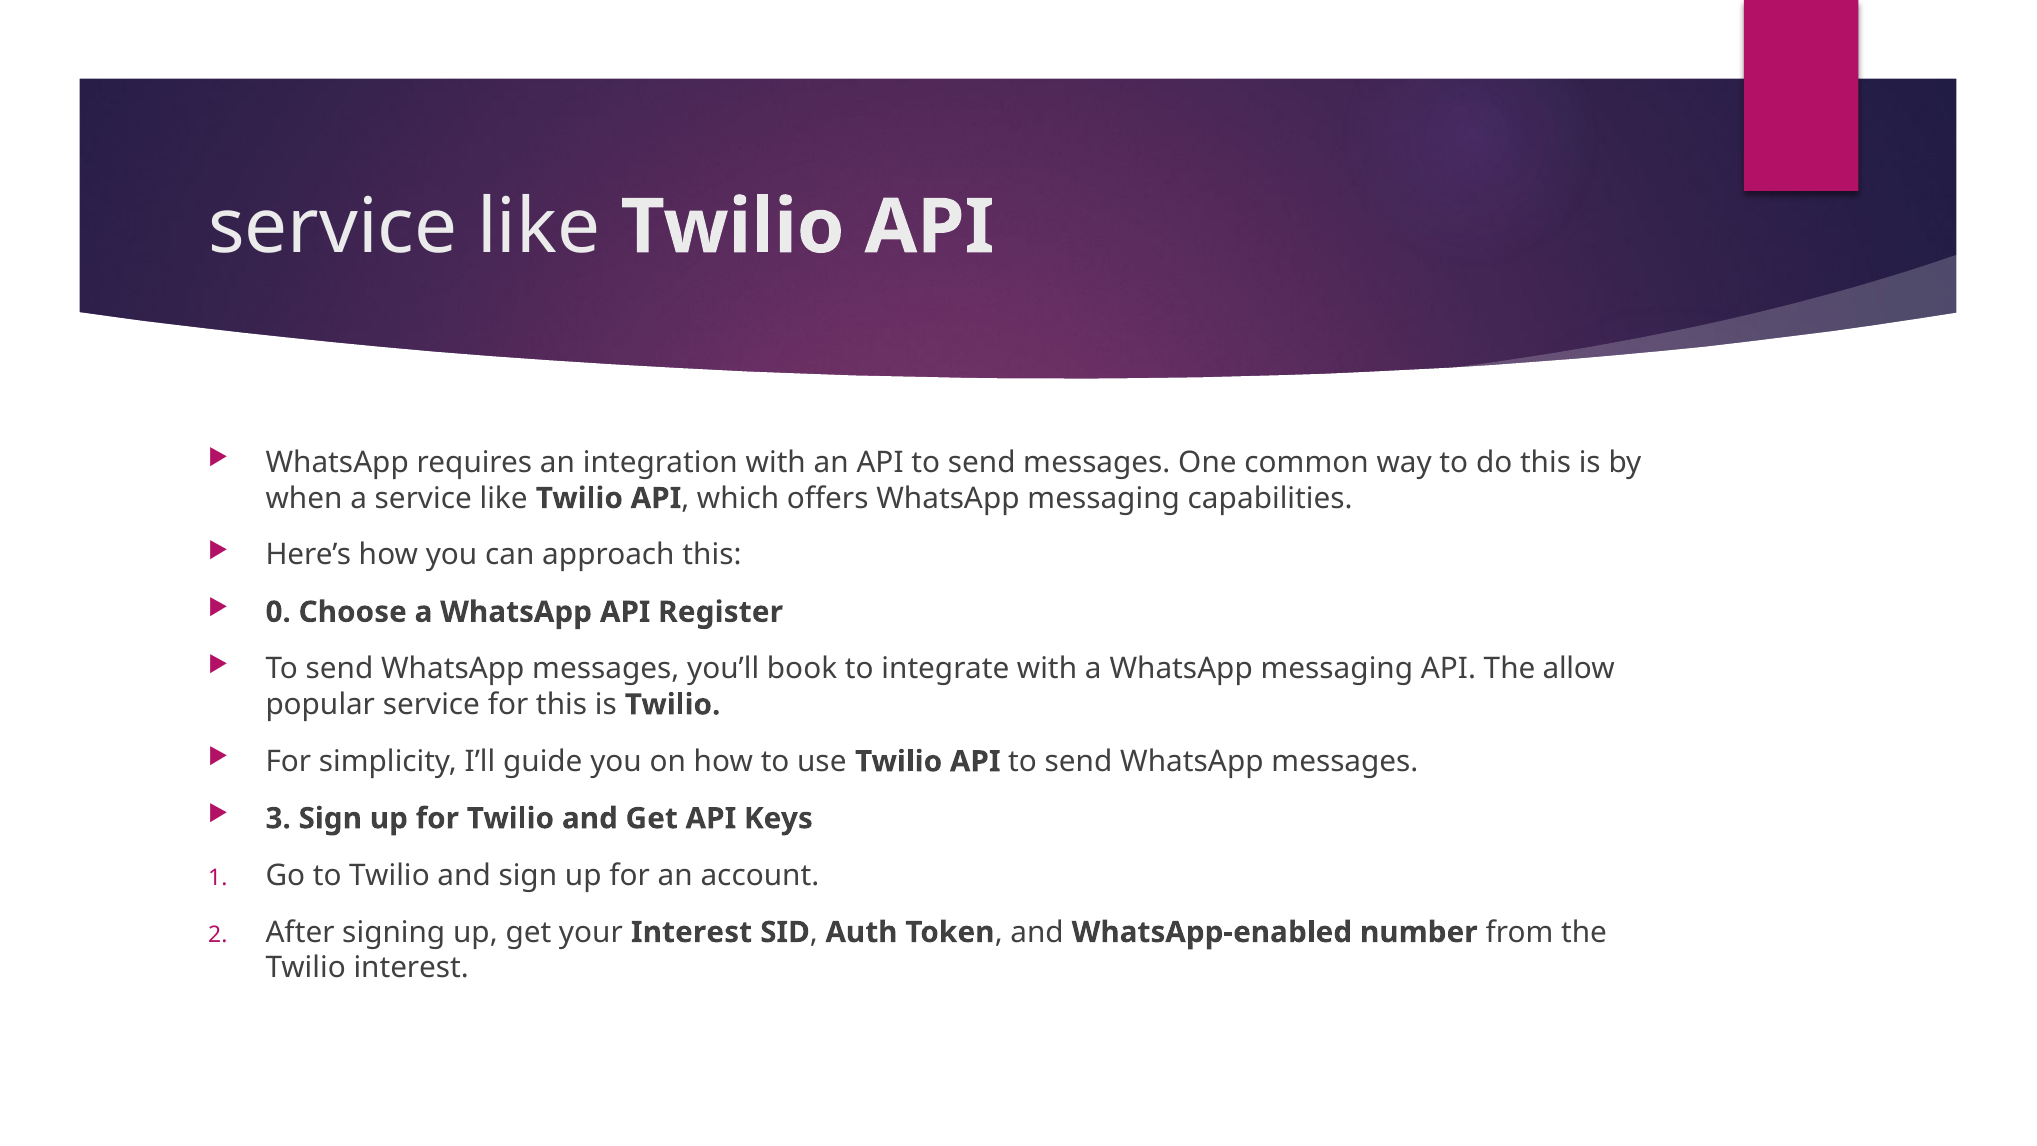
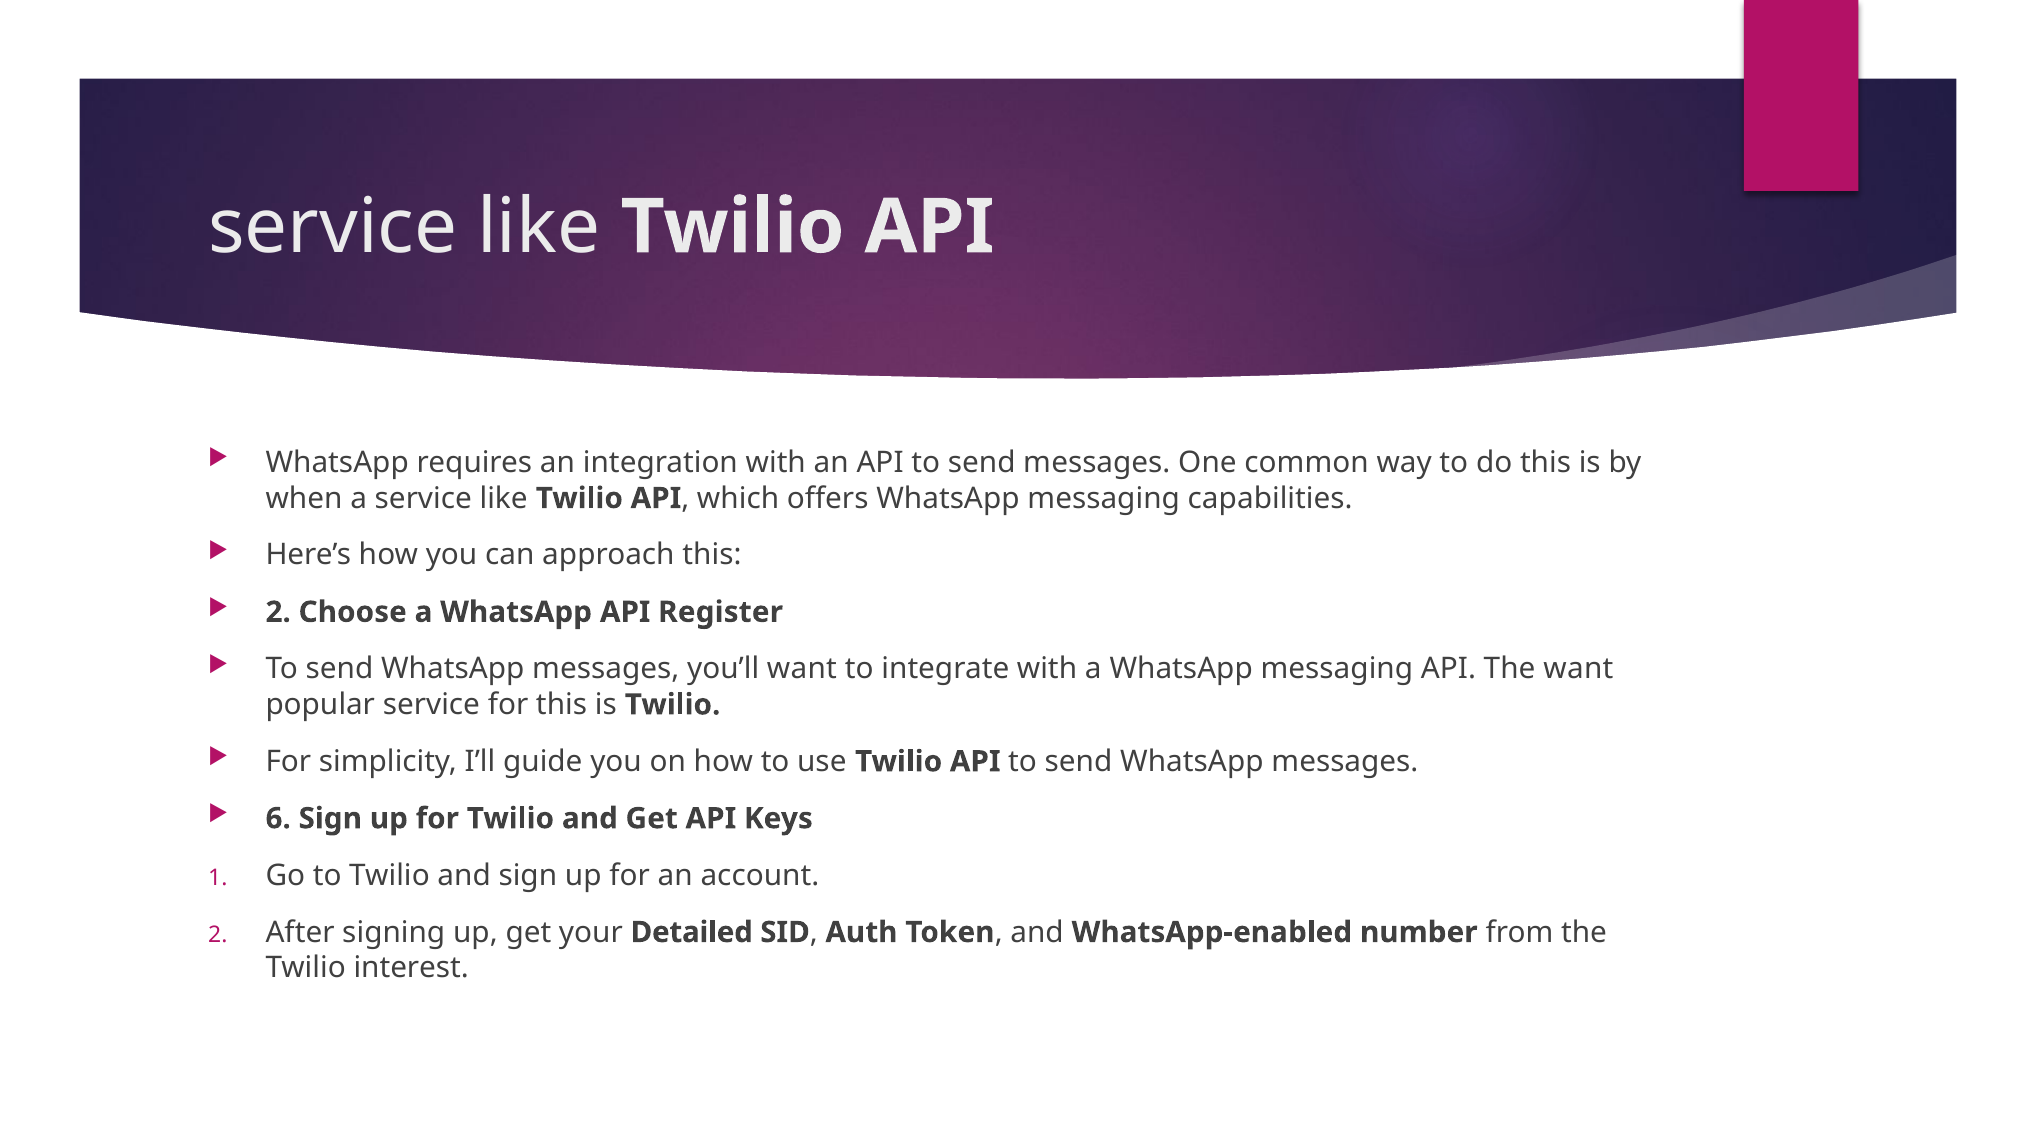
0 at (278, 612): 0 -> 2
you’ll book: book -> want
The allow: allow -> want
3: 3 -> 6
your Interest: Interest -> Detailed
